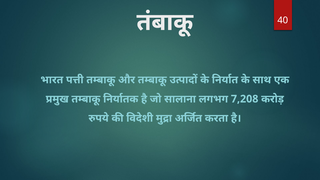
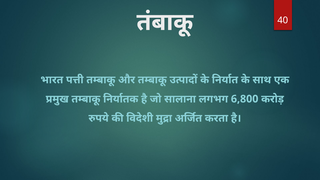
7,208: 7,208 -> 6,800
